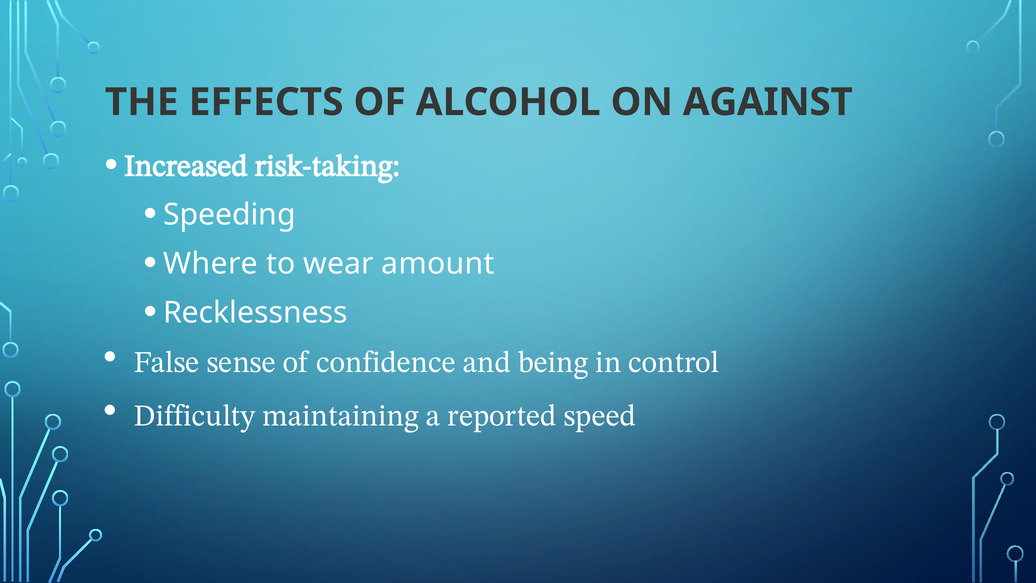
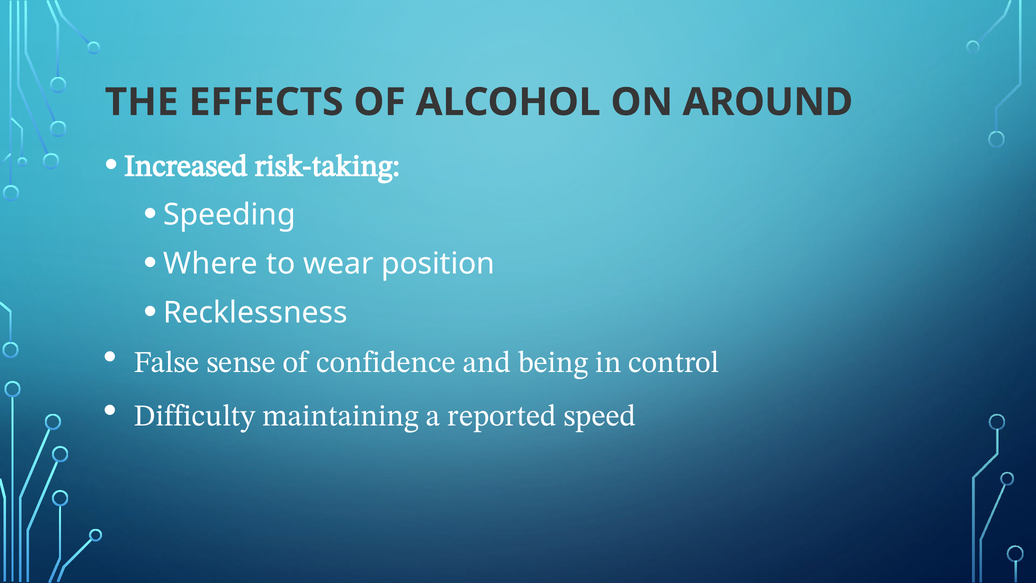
AGAINST: AGAINST -> AROUND
amount: amount -> position
